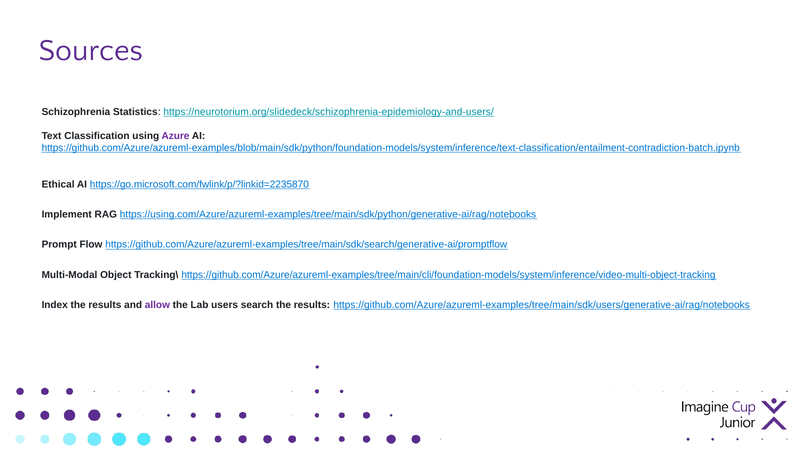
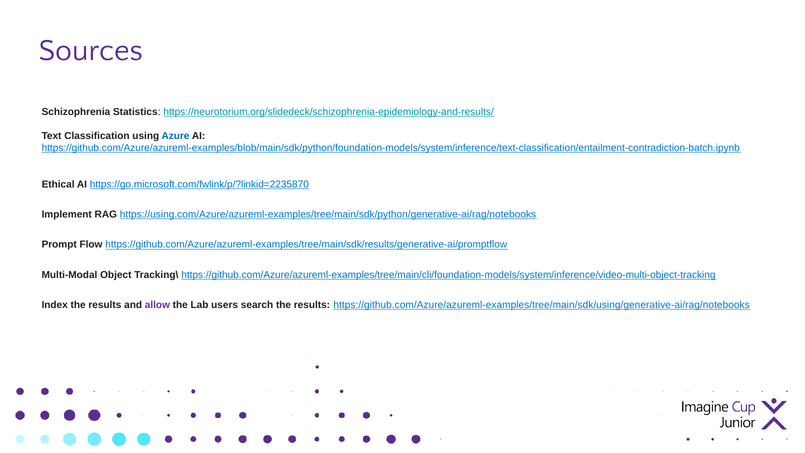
https://neurotorium.org/slidedeck/schizophrenia-epidemiology-and-users/: https://neurotorium.org/slidedeck/schizophrenia-epidemiology-and-users/ -> https://neurotorium.org/slidedeck/schizophrenia-epidemiology-and-results/
Azure colour: purple -> blue
https://github.com/Azure/azureml-examples/tree/main/sdk/search/generative-ai/promptflow: https://github.com/Azure/azureml-examples/tree/main/sdk/search/generative-ai/promptflow -> https://github.com/Azure/azureml-examples/tree/main/sdk/results/generative-ai/promptflow
https://github.com/Azure/azureml-examples/tree/main/sdk/users/generative-ai/rag/notebooks: https://github.com/Azure/azureml-examples/tree/main/sdk/users/generative-ai/rag/notebooks -> https://github.com/Azure/azureml-examples/tree/main/sdk/using/generative-ai/rag/notebooks
